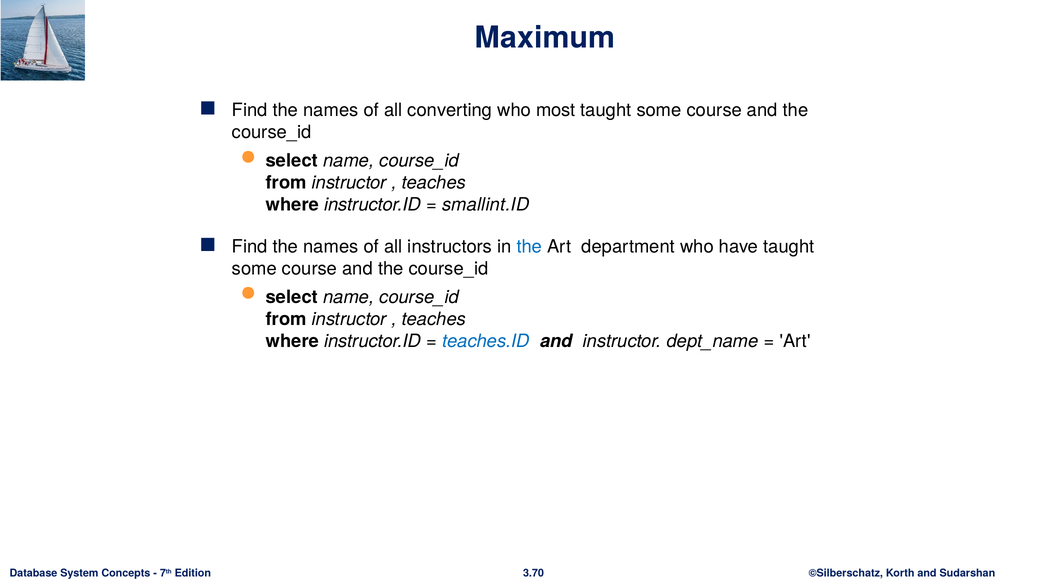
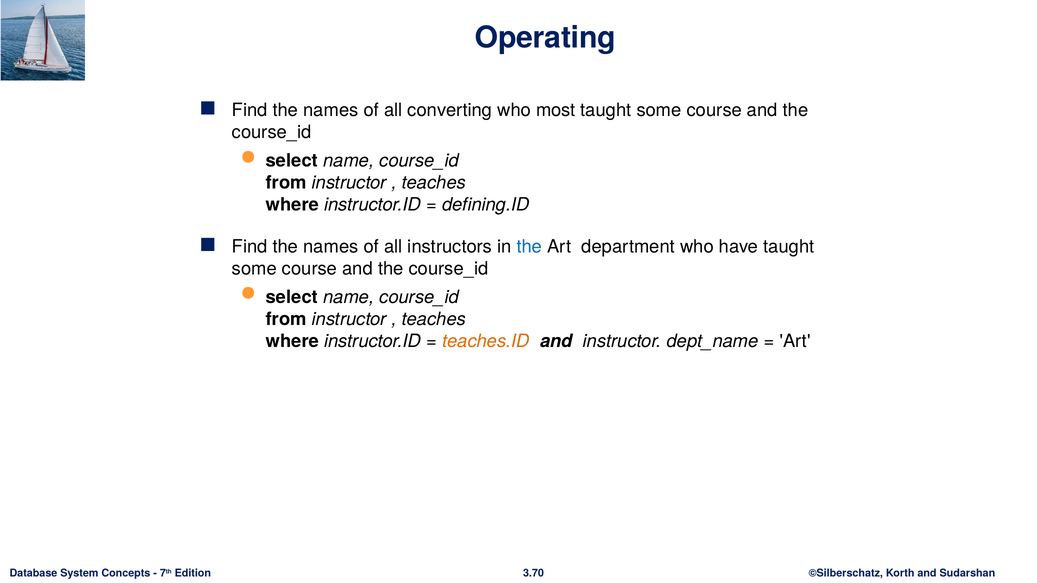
Maximum: Maximum -> Operating
smallint.ID: smallint.ID -> defining.ID
teaches.ID colour: blue -> orange
